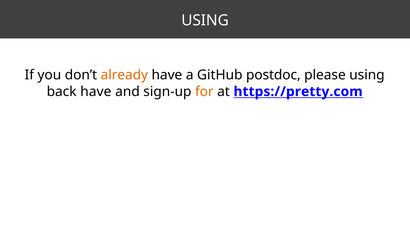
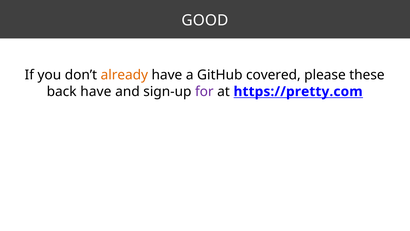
USING at (205, 20): USING -> GOOD
postdoc: postdoc -> covered
please using: using -> these
for colour: orange -> purple
